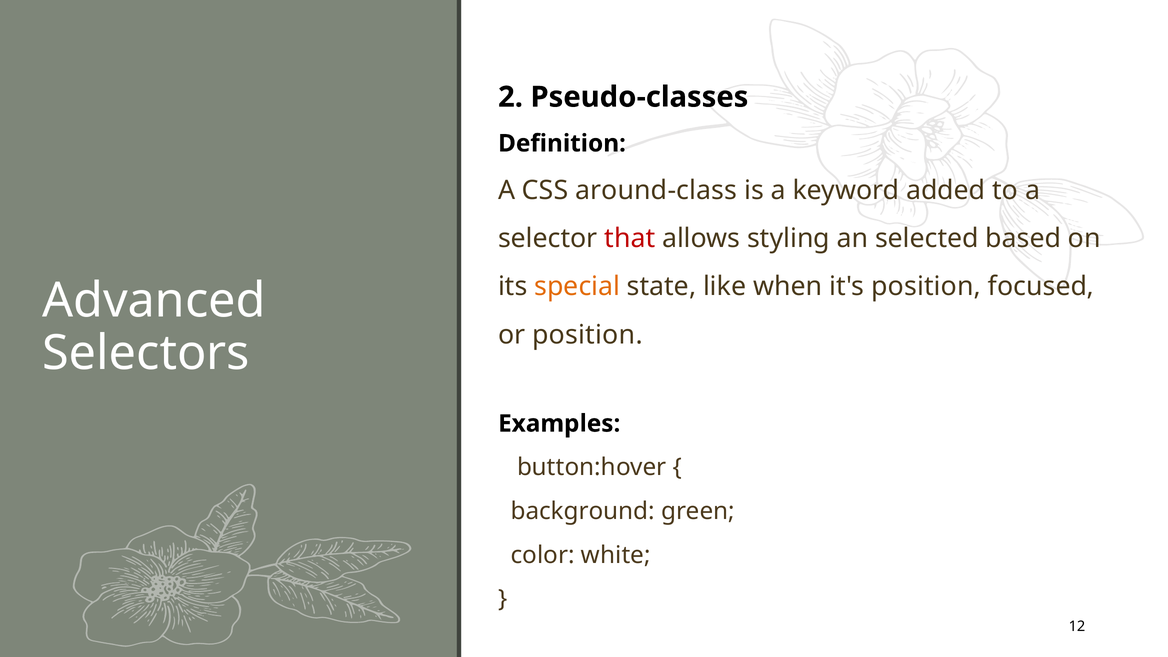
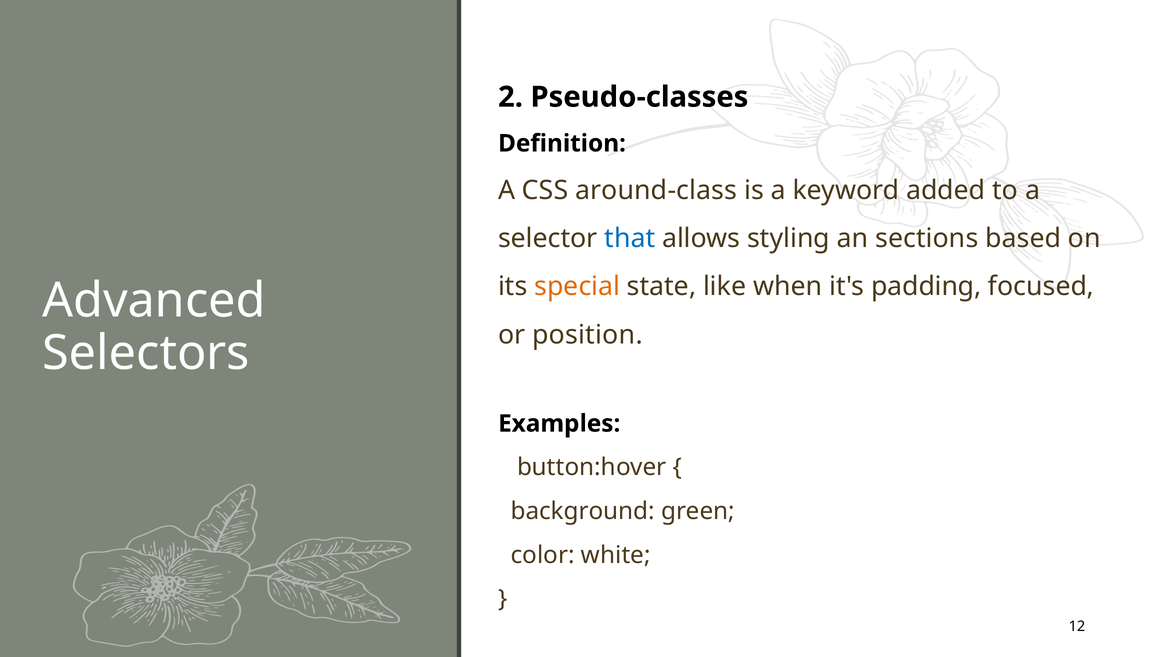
that colour: red -> blue
selected: selected -> sections
it's position: position -> padding
